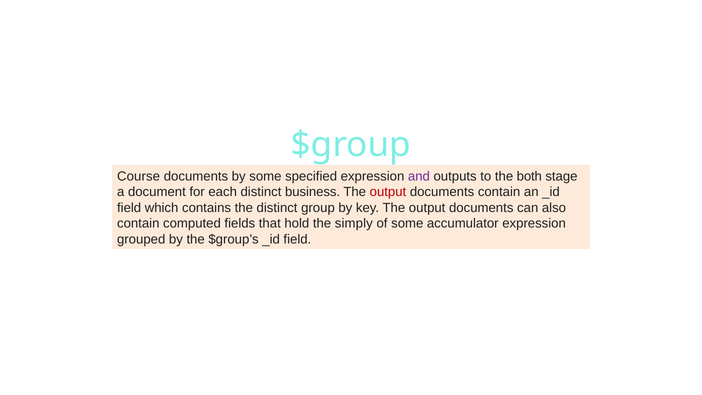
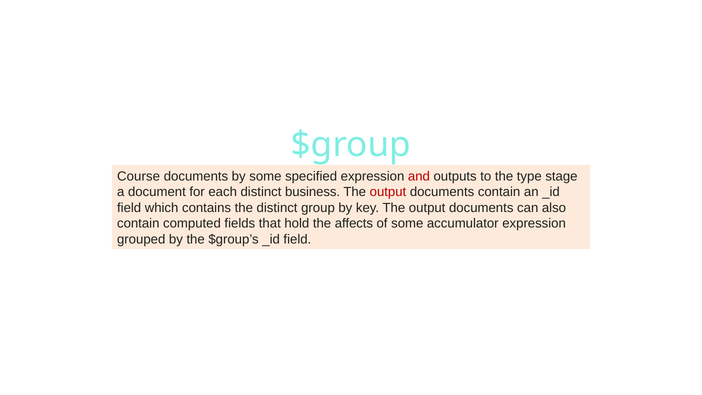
and colour: purple -> red
both: both -> type
simply: simply -> affects
